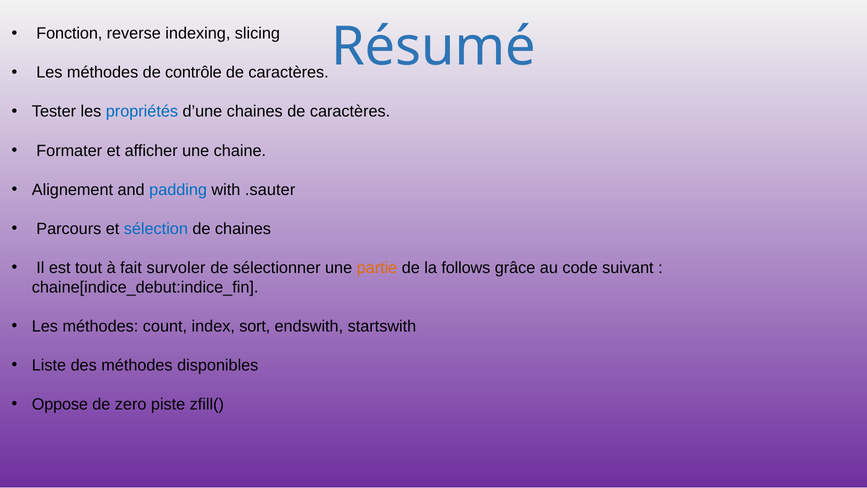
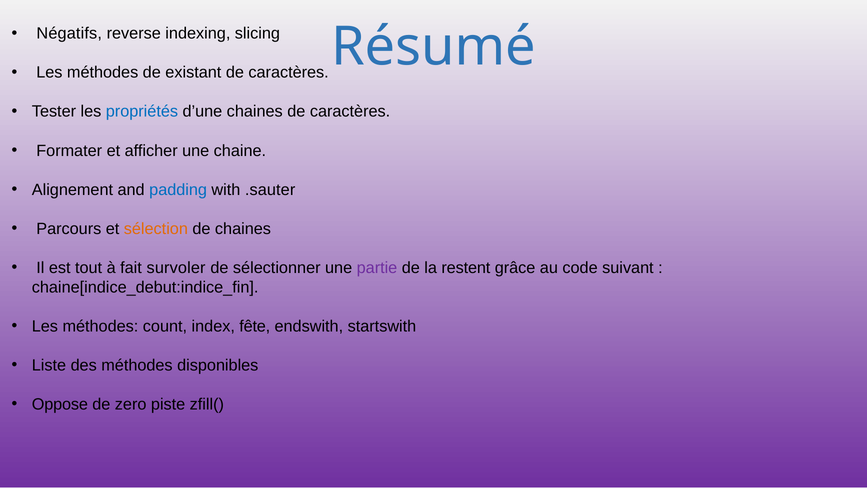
Fonction: Fonction -> Négatifs
contrôle: contrôle -> existant
sélection colour: blue -> orange
partie colour: orange -> purple
follows: follows -> restent
sort: sort -> fête
